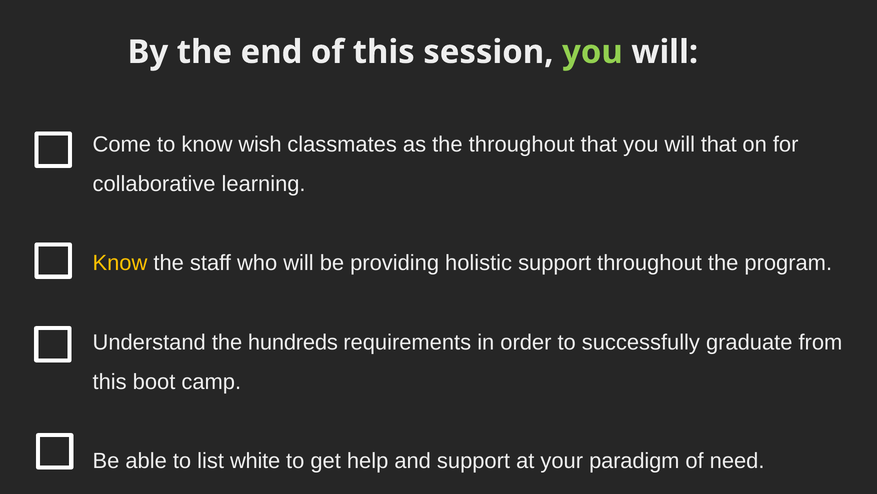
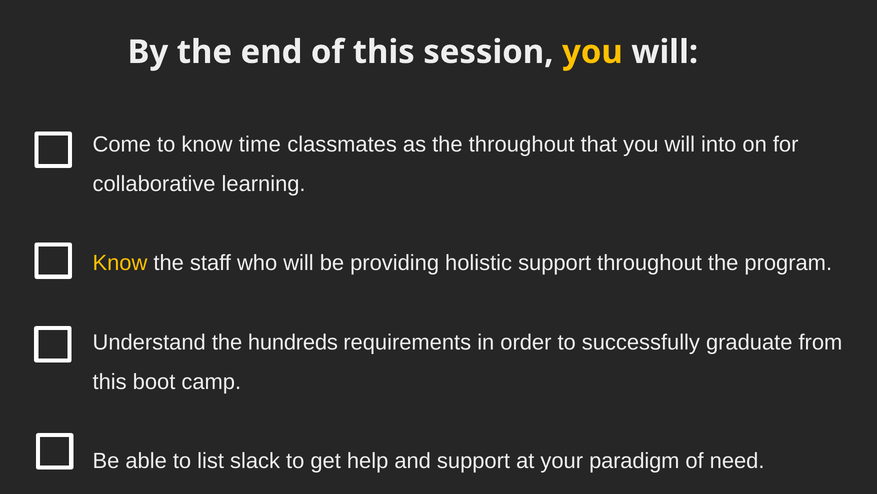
you at (592, 52) colour: light green -> yellow
wish: wish -> time
will that: that -> into
white: white -> slack
